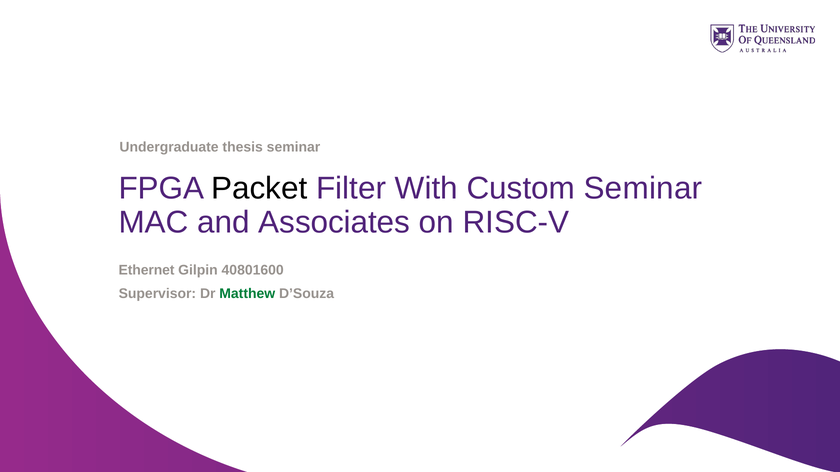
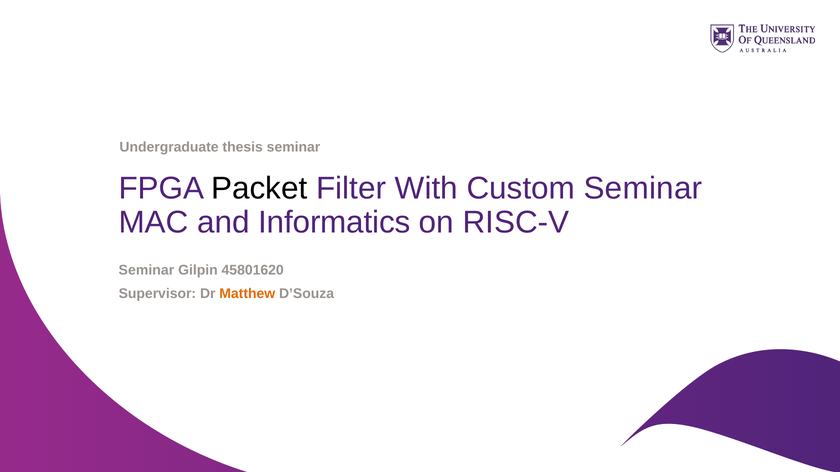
Associates: Associates -> Informatics
Ethernet at (147, 270): Ethernet -> Seminar
40801600: 40801600 -> 45801620
Matthew colour: green -> orange
